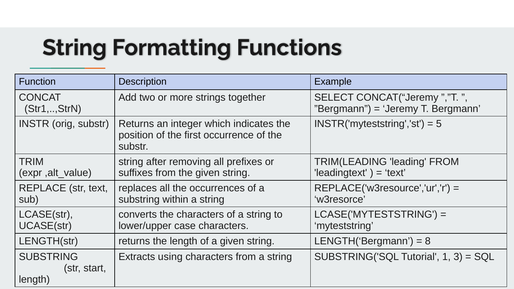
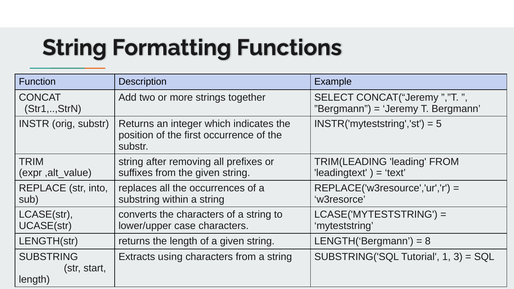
str text: text -> into
